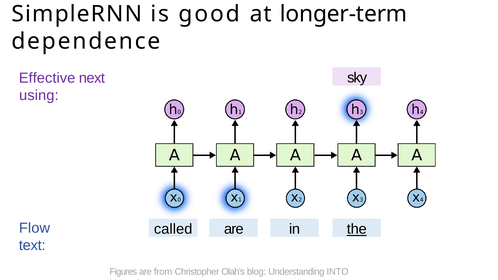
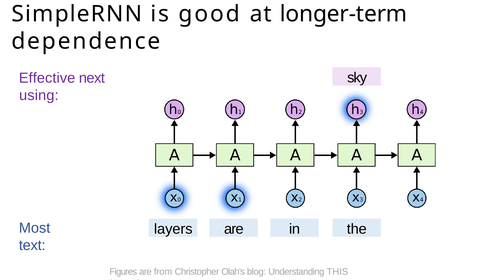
Flow: Flow -> Most
called: called -> layers
the underline: present -> none
INTO: INTO -> THIS
